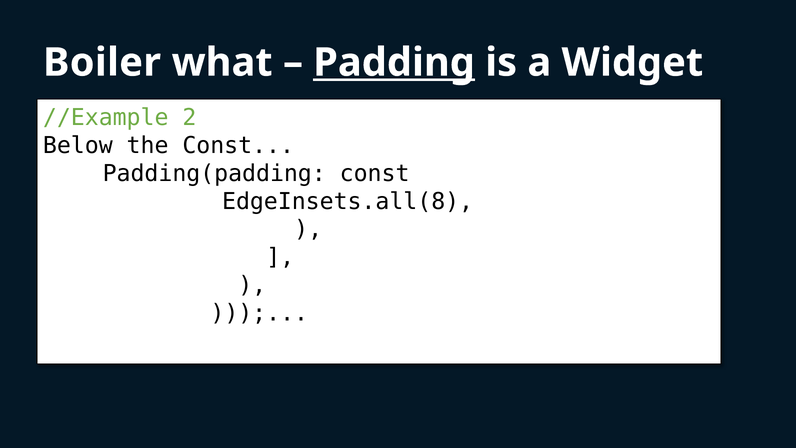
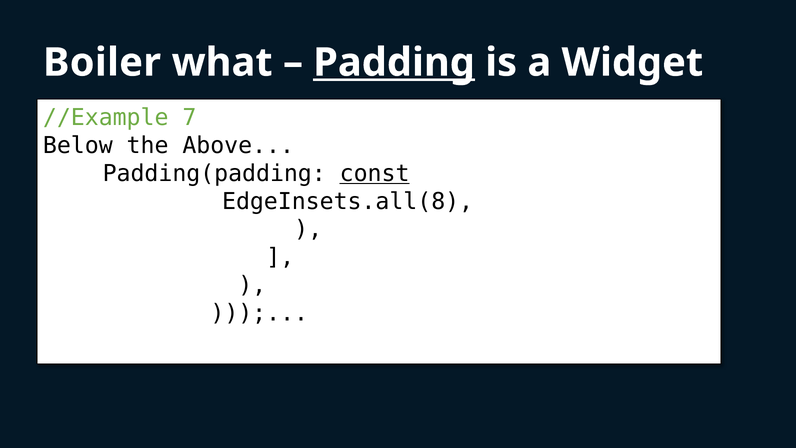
2: 2 -> 7
the Const: Const -> Above
const at (375, 173) underline: none -> present
